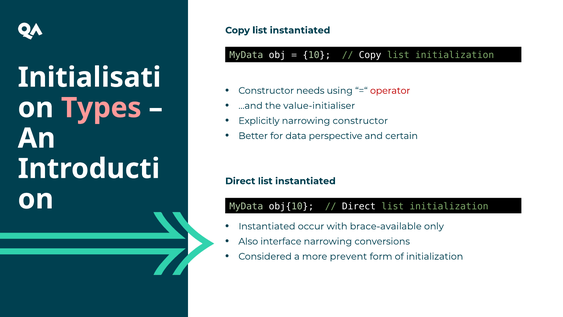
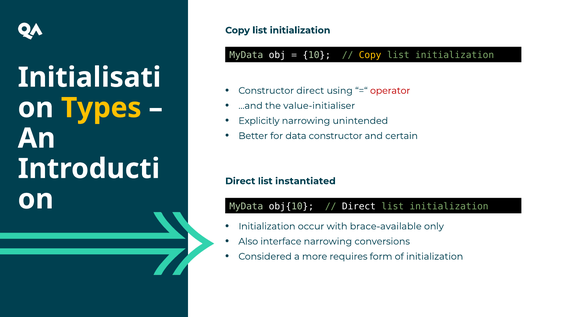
instantiated at (300, 30): instantiated -> initialization
Copy at (370, 55) colour: white -> yellow
Constructor needs: needs -> direct
Types colour: pink -> yellow
narrowing constructor: constructor -> unintended
data perspective: perspective -> constructor
Instantiated at (267, 226): Instantiated -> Initialization
prevent: prevent -> requires
